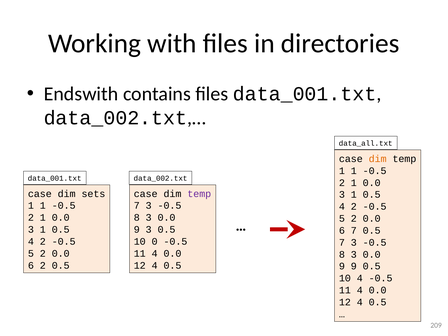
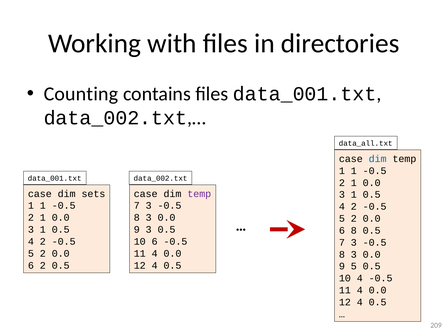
Endswith: Endswith -> Counting
dim at (378, 159) colour: orange -> blue
6 7: 7 -> 8
10 0: 0 -> 6
9 9: 9 -> 5
